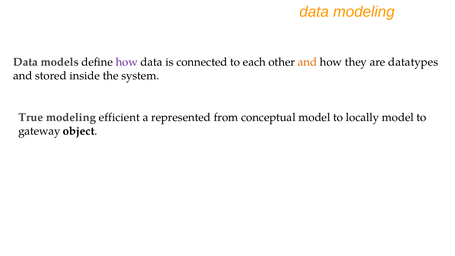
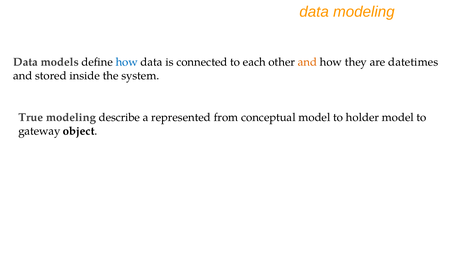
how at (127, 62) colour: purple -> blue
datatypes: datatypes -> datetimes
efficient: efficient -> describe
locally: locally -> holder
